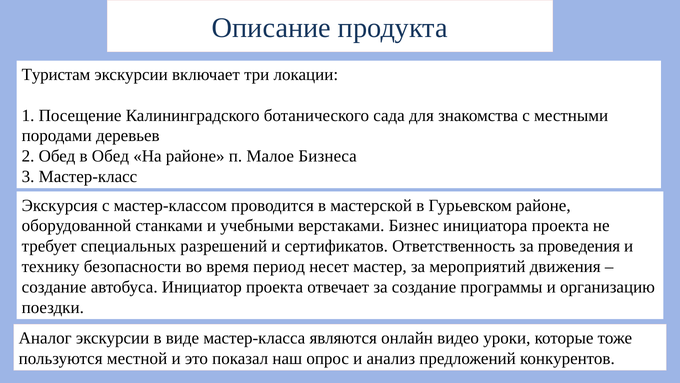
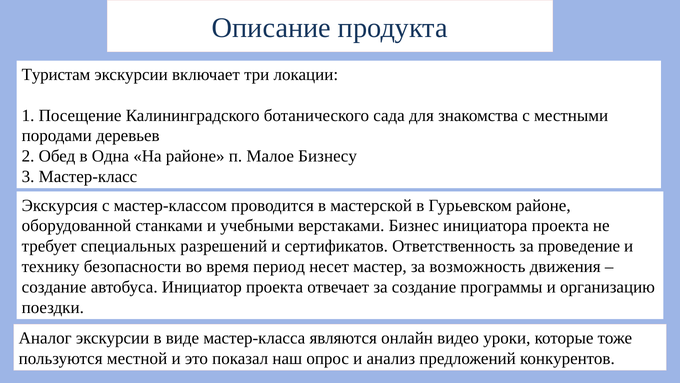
в Обед: Обед -> Одна
Бизнеса: Бизнеса -> Бизнесу
проведения: проведения -> проведение
мероприятий: мероприятий -> возможность
